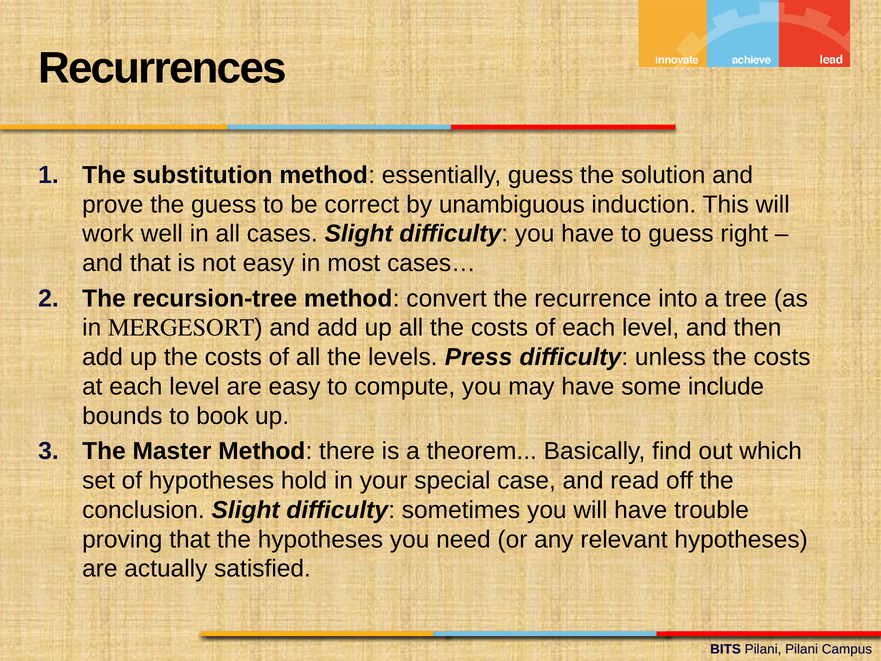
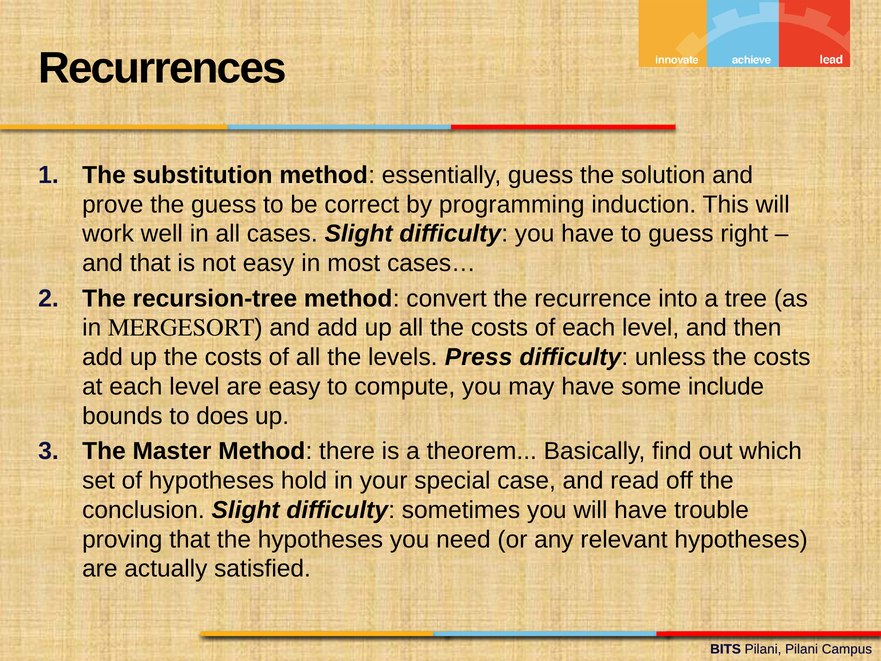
unambiguous: unambiguous -> programming
book: book -> does
